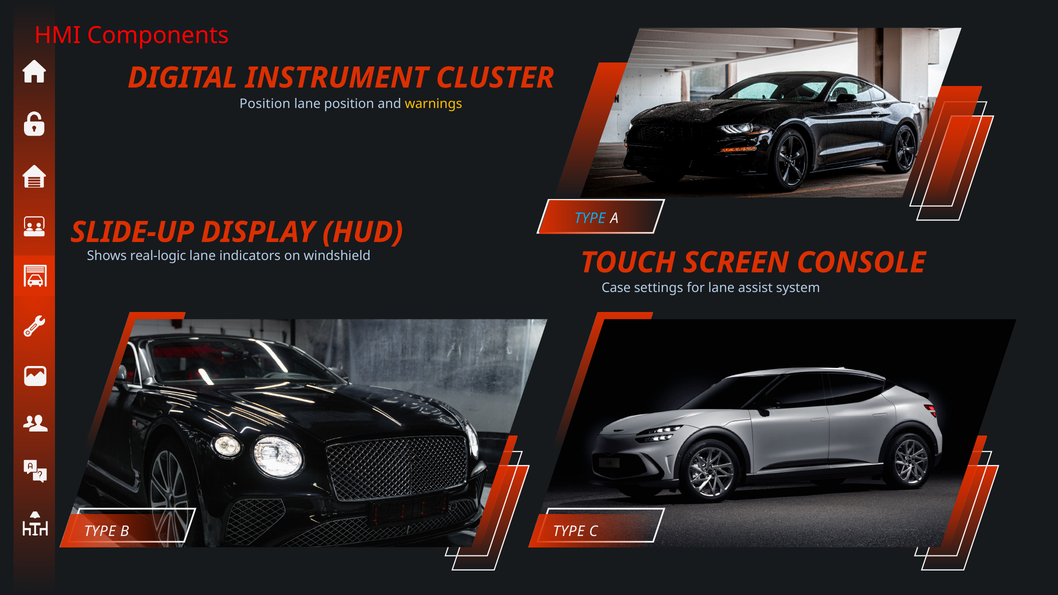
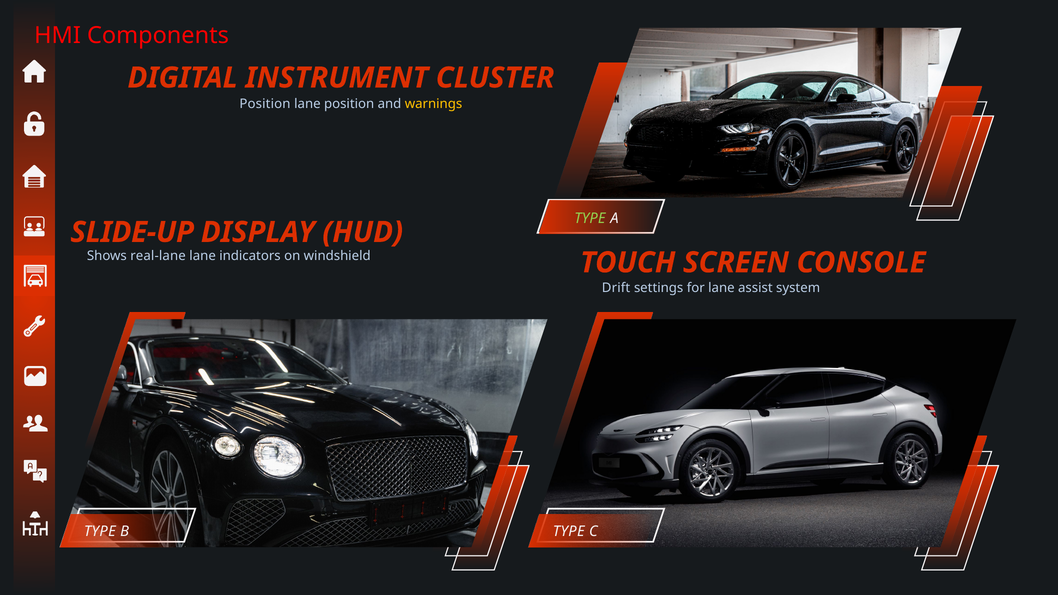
TYPE at (590, 218) colour: light blue -> light green
real-logic: real-logic -> real-lane
Case: Case -> Drift
